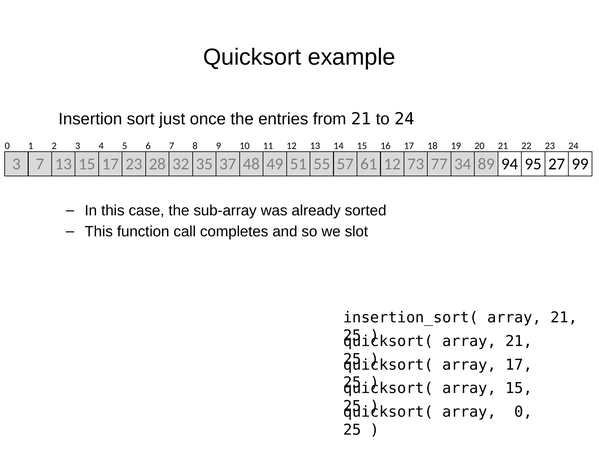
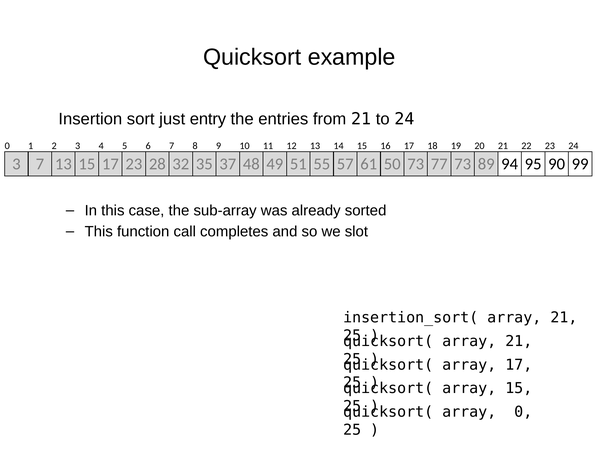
once: once -> entry
61 12: 12 -> 50
77 34: 34 -> 73
27: 27 -> 90
